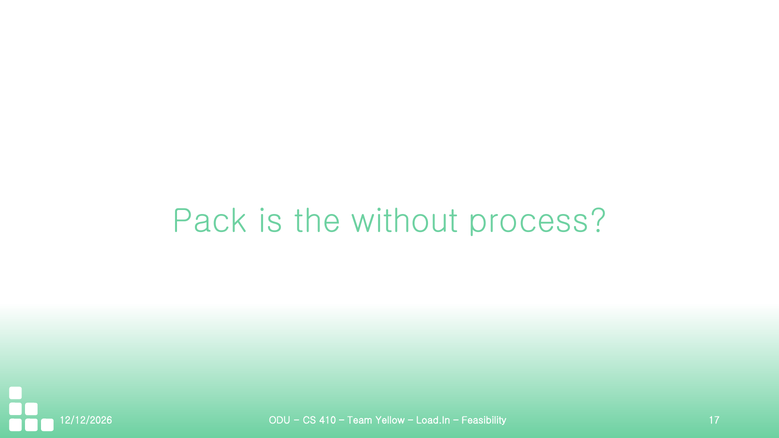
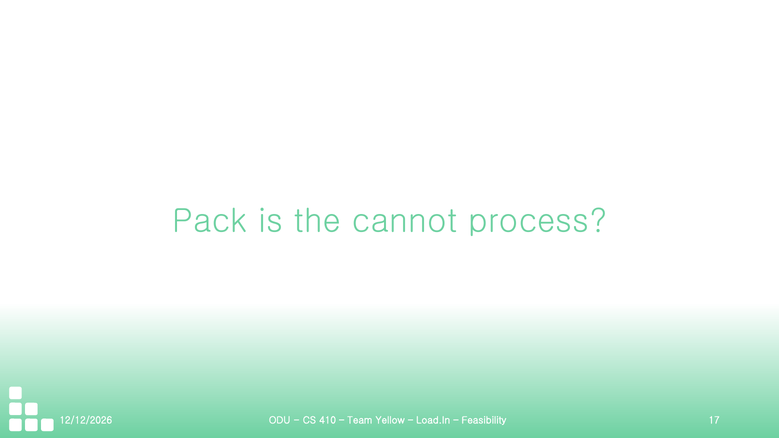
without: without -> cannot
